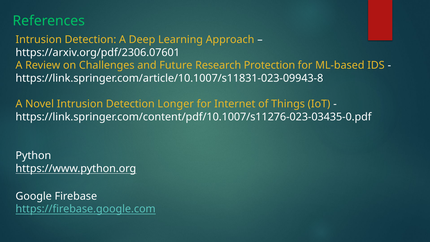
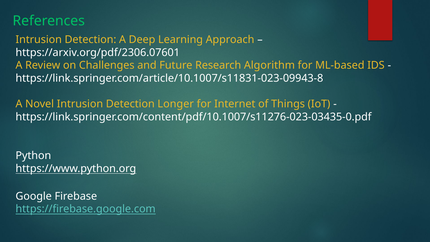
Protection: Protection -> Algorithm
